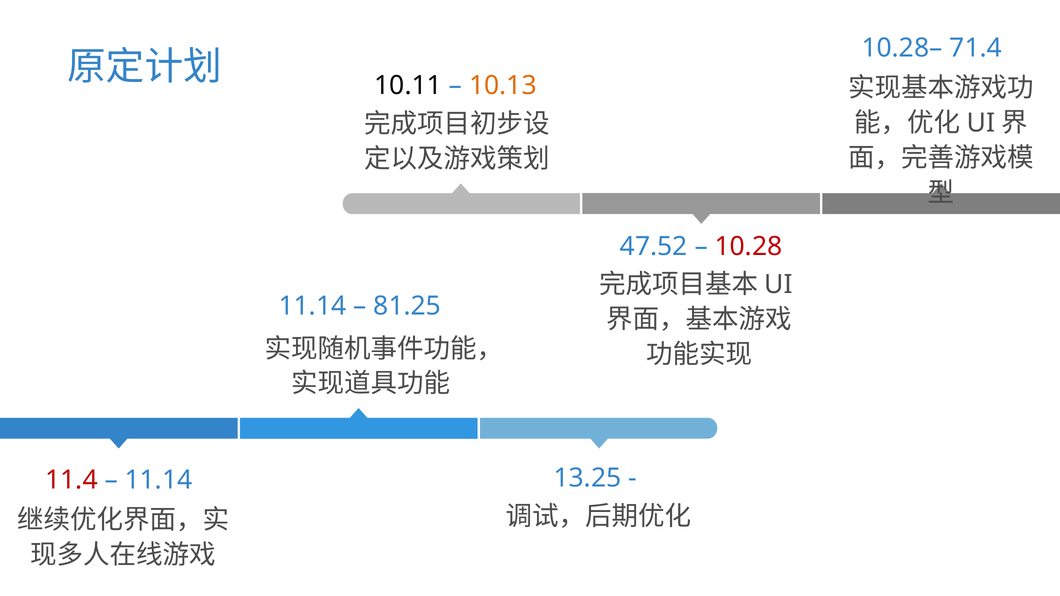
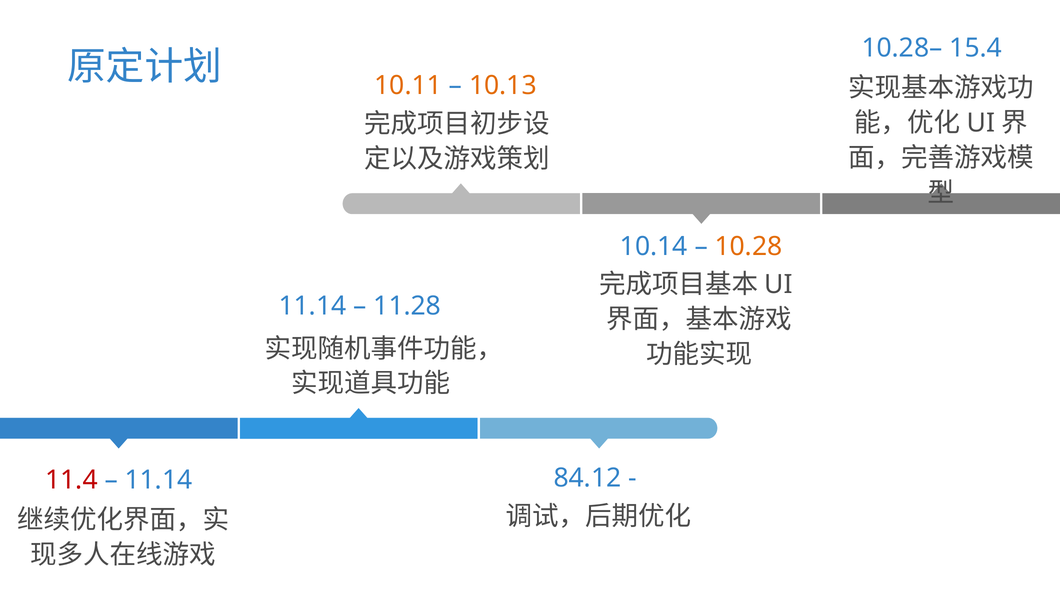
71.4: 71.4 -> 15.4
10.11 colour: black -> orange
47.52: 47.52 -> 10.14
10.28 colour: red -> orange
81.25: 81.25 -> 11.28
13.25: 13.25 -> 84.12
